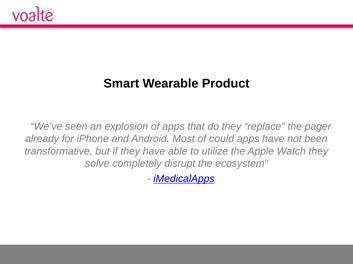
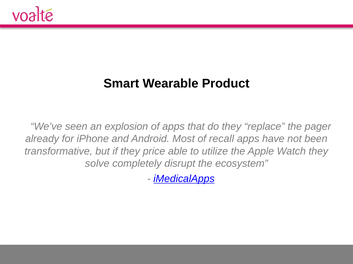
could: could -> recall
they have: have -> price
